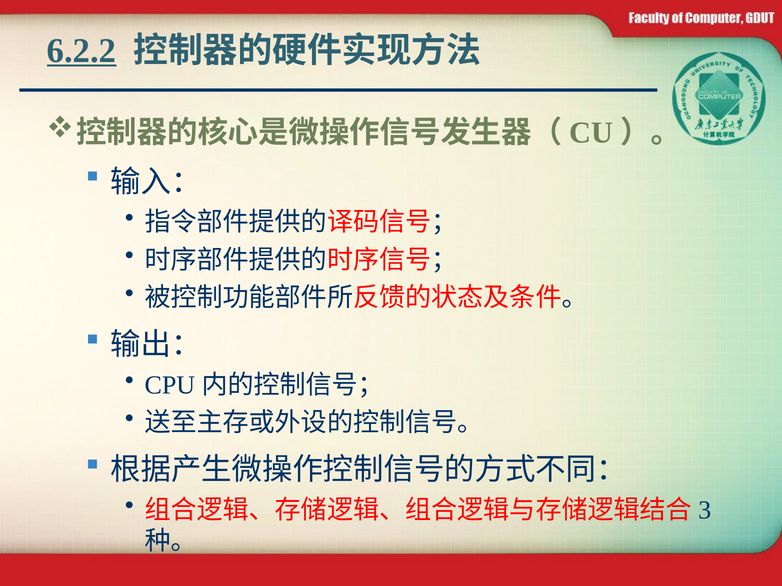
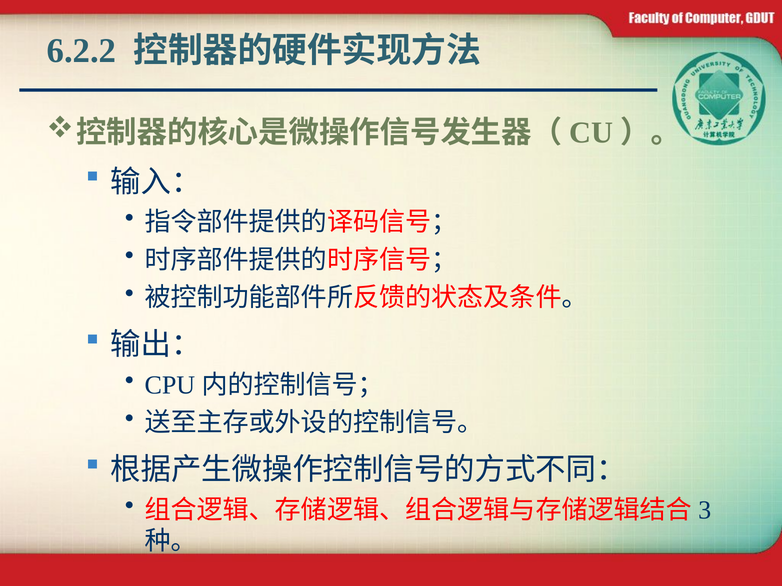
6.2.2 underline: present -> none
